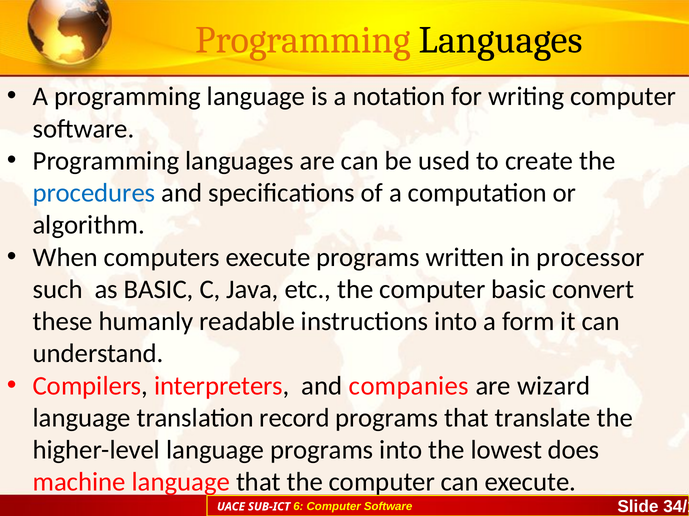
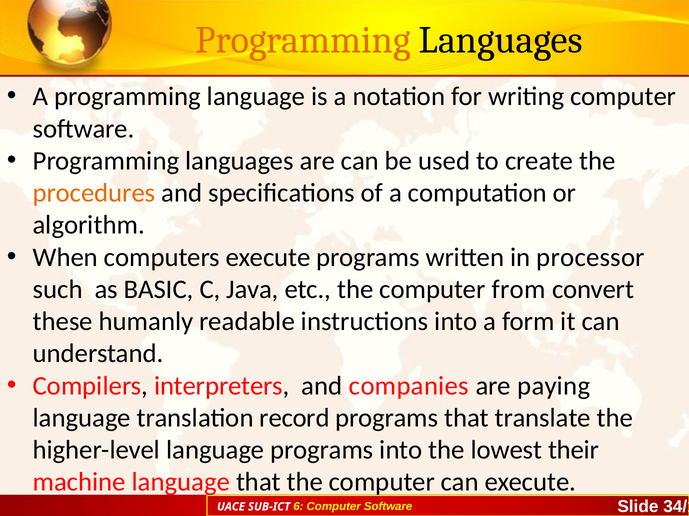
procedures colour: blue -> orange
computer basic: basic -> from
wizard: wizard -> paying
does: does -> their
